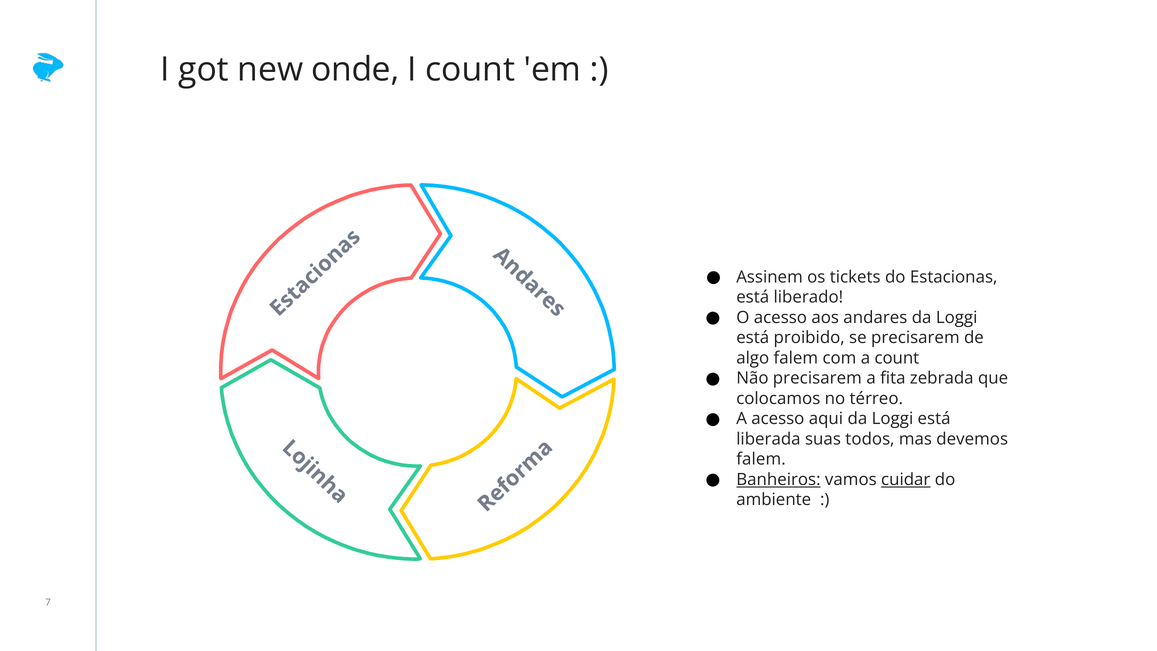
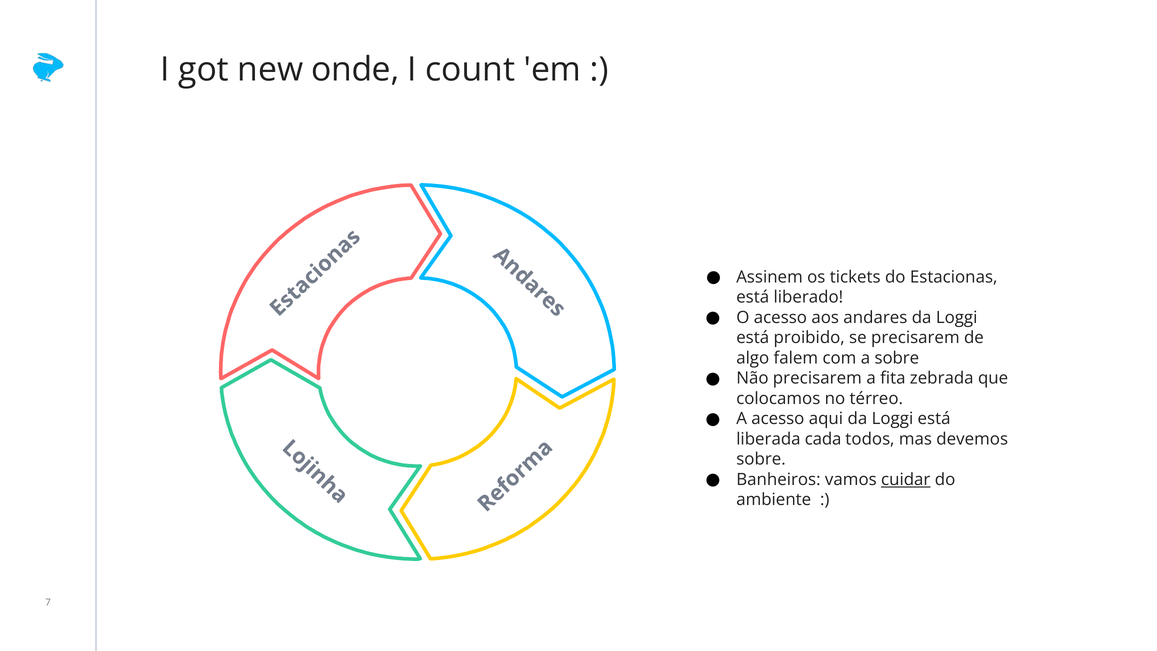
a count: count -> sobre
suas: suas -> cada
falem at (761, 459): falem -> sobre
Banheiros underline: present -> none
